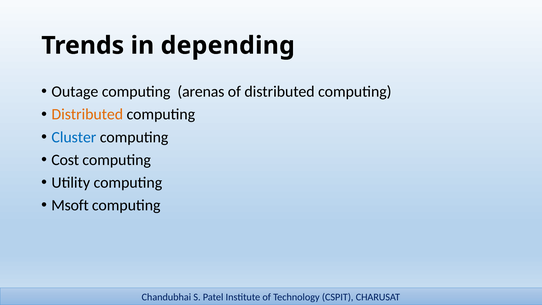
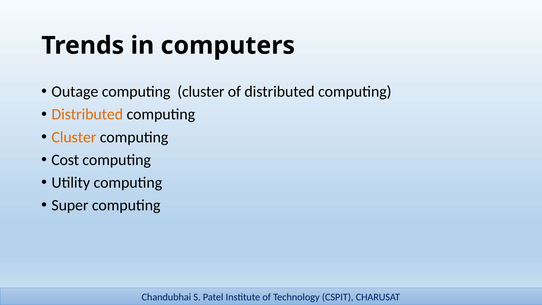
depending: depending -> computers
computing arenas: arenas -> cluster
Cluster at (74, 137) colour: blue -> orange
Msoft: Msoft -> Super
